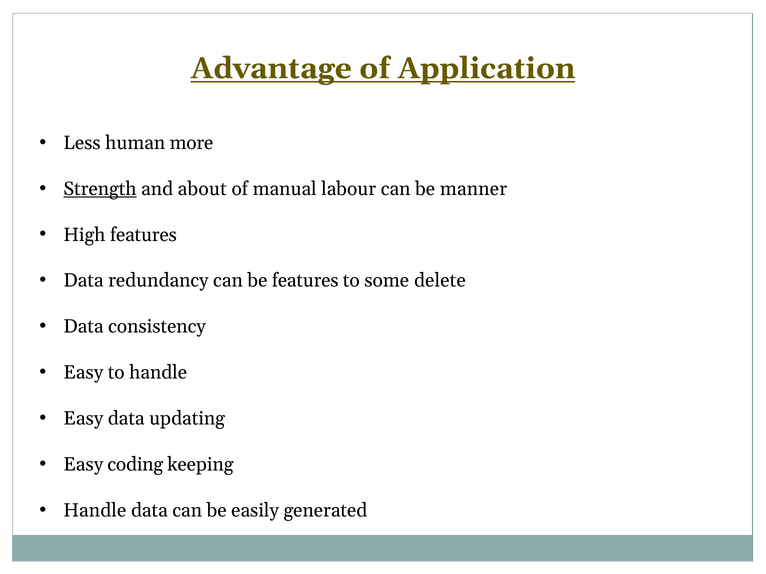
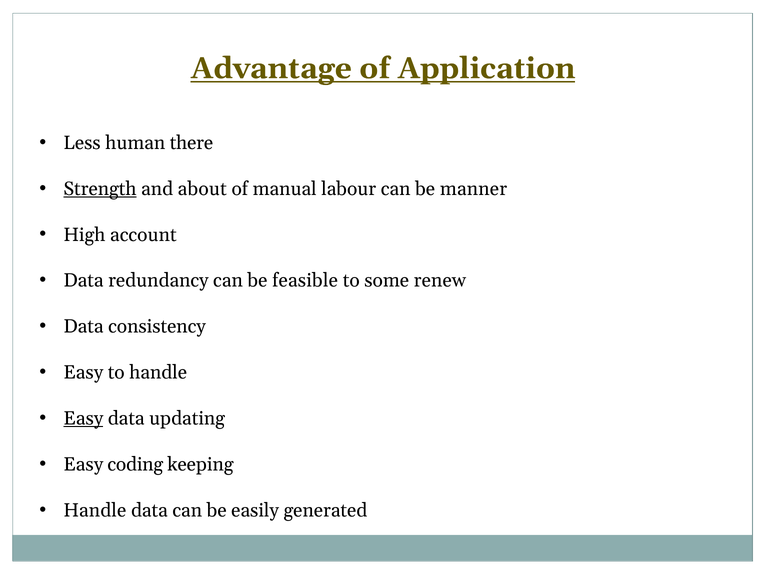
more: more -> there
High features: features -> account
be features: features -> feasible
delete: delete -> renew
Easy at (83, 419) underline: none -> present
